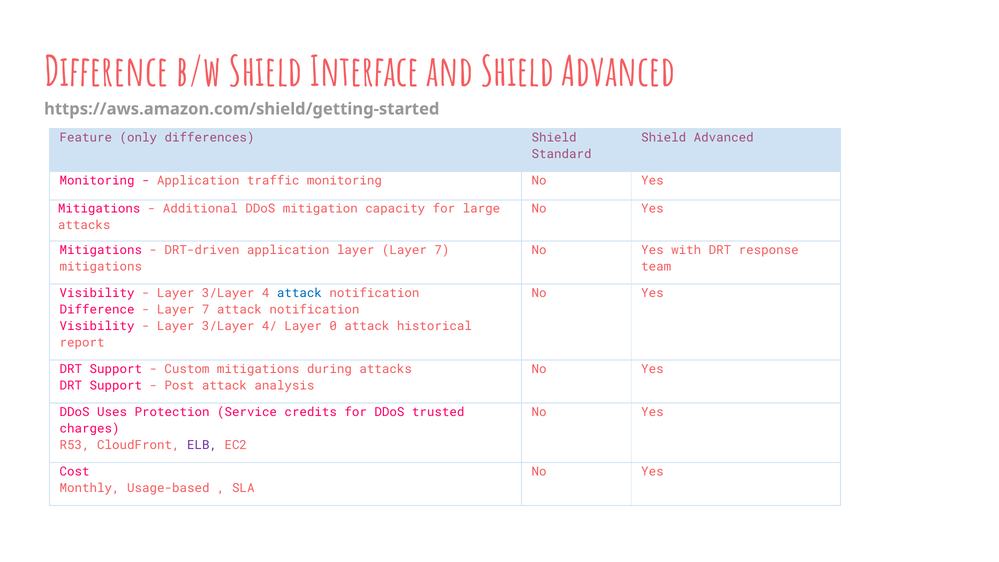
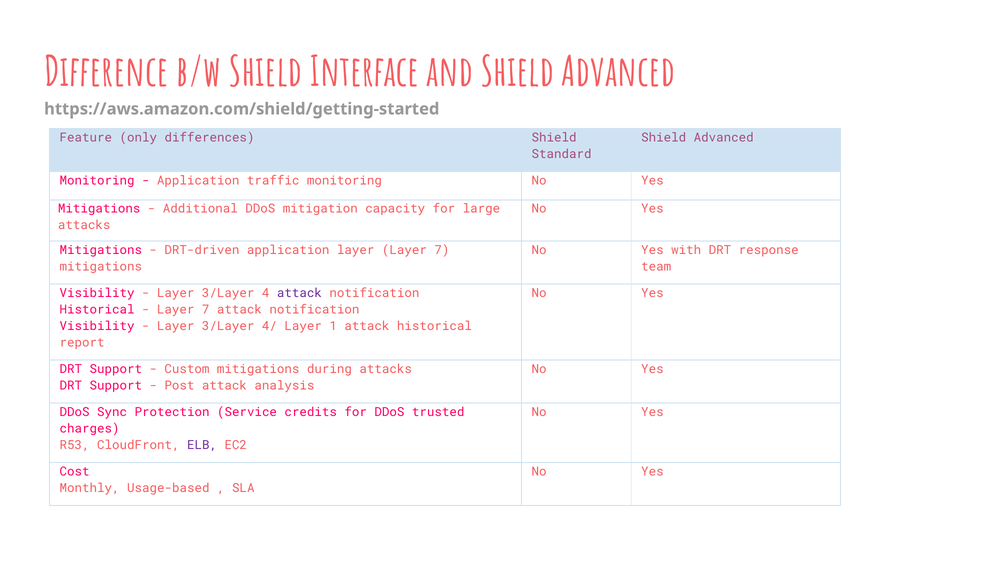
attack at (299, 293) colour: blue -> purple
Difference at (97, 310): Difference -> Historical
0: 0 -> 1
Uses: Uses -> Sync
